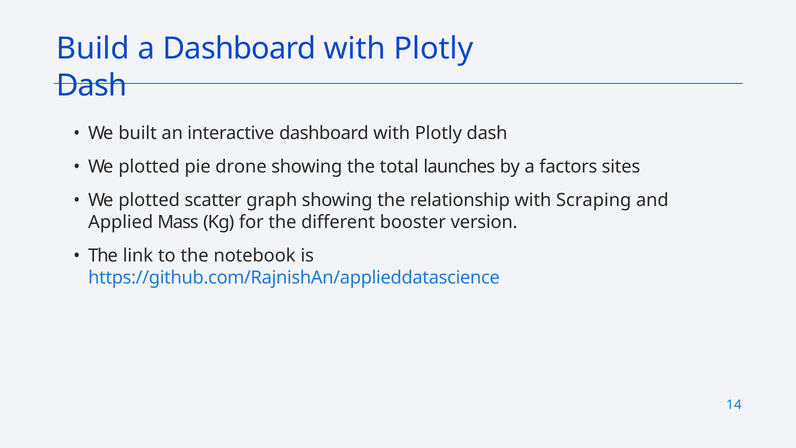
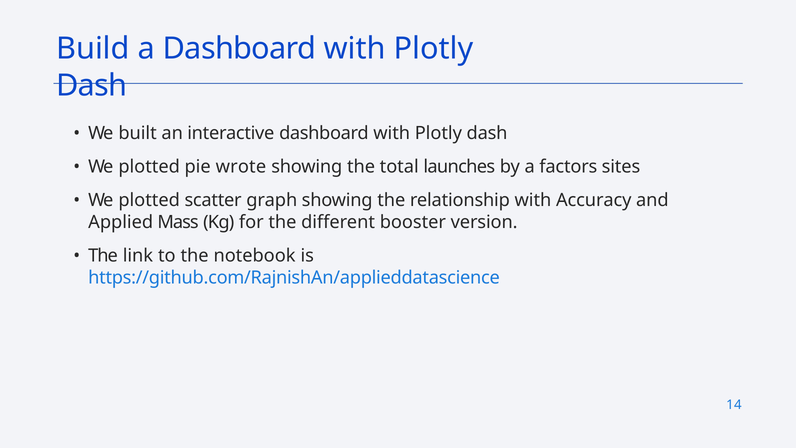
drone: drone -> wrote
Scraping: Scraping -> Accuracy
